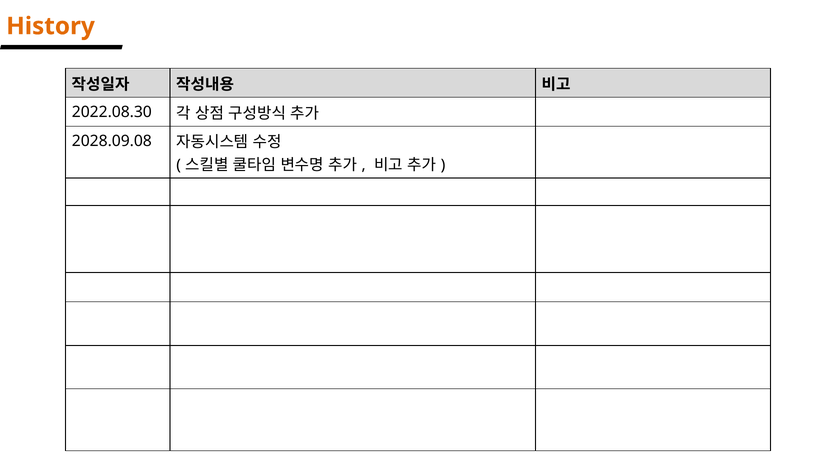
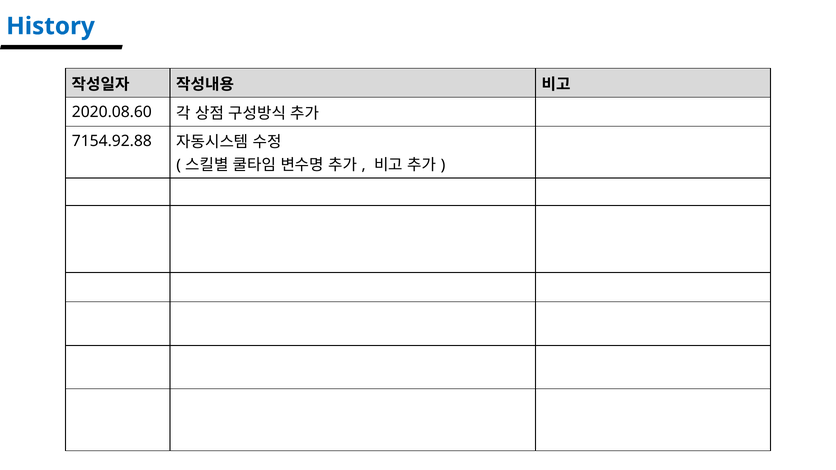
History colour: orange -> blue
2022.08.30: 2022.08.30 -> 2020.08.60
2028.09.08: 2028.09.08 -> 7154.92.88
